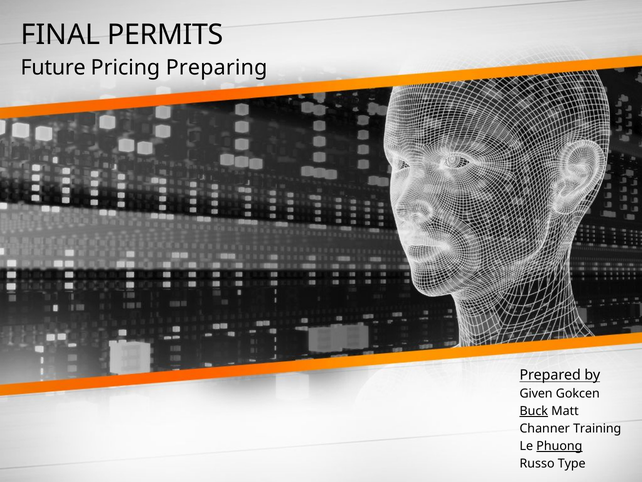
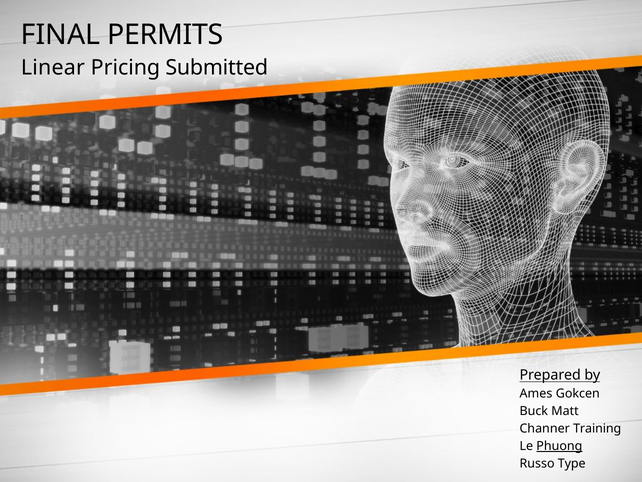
Future: Future -> Linear
Preparing: Preparing -> Submitted
Given: Given -> Ames
Buck underline: present -> none
